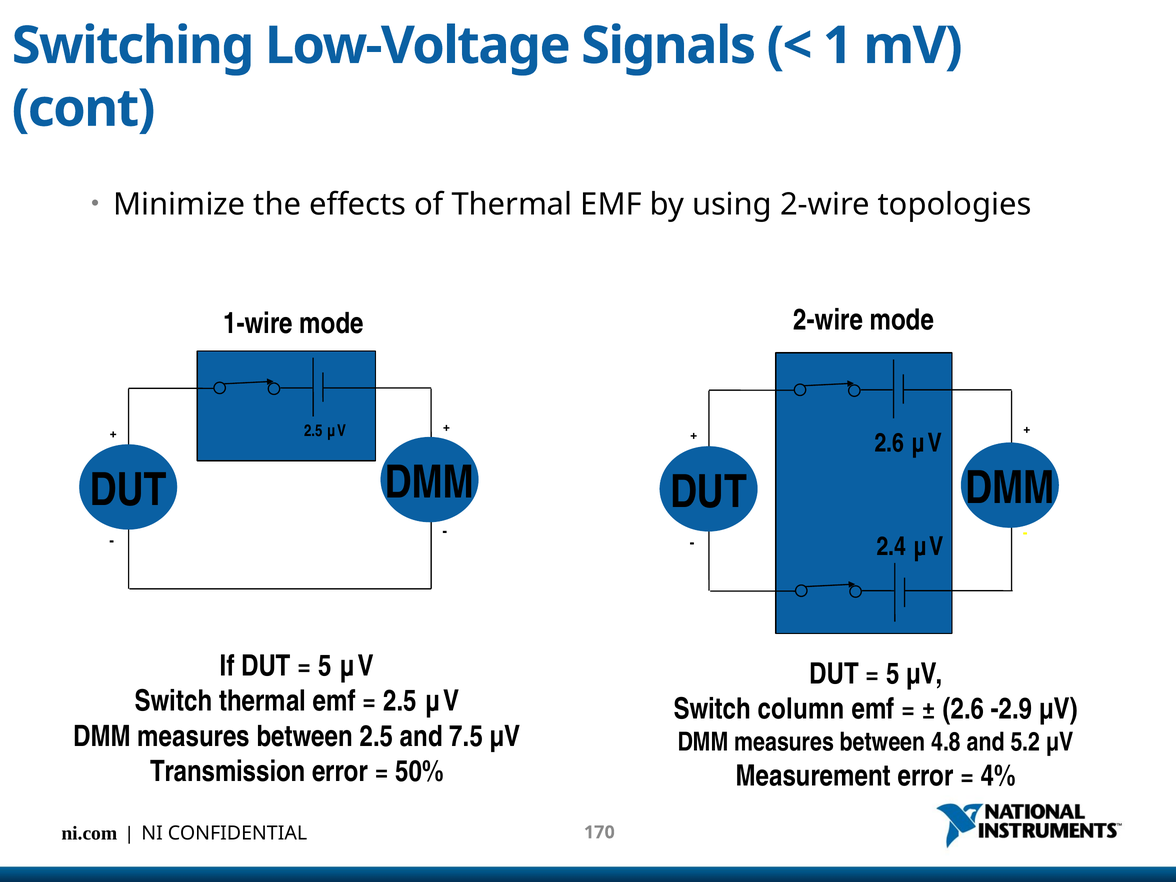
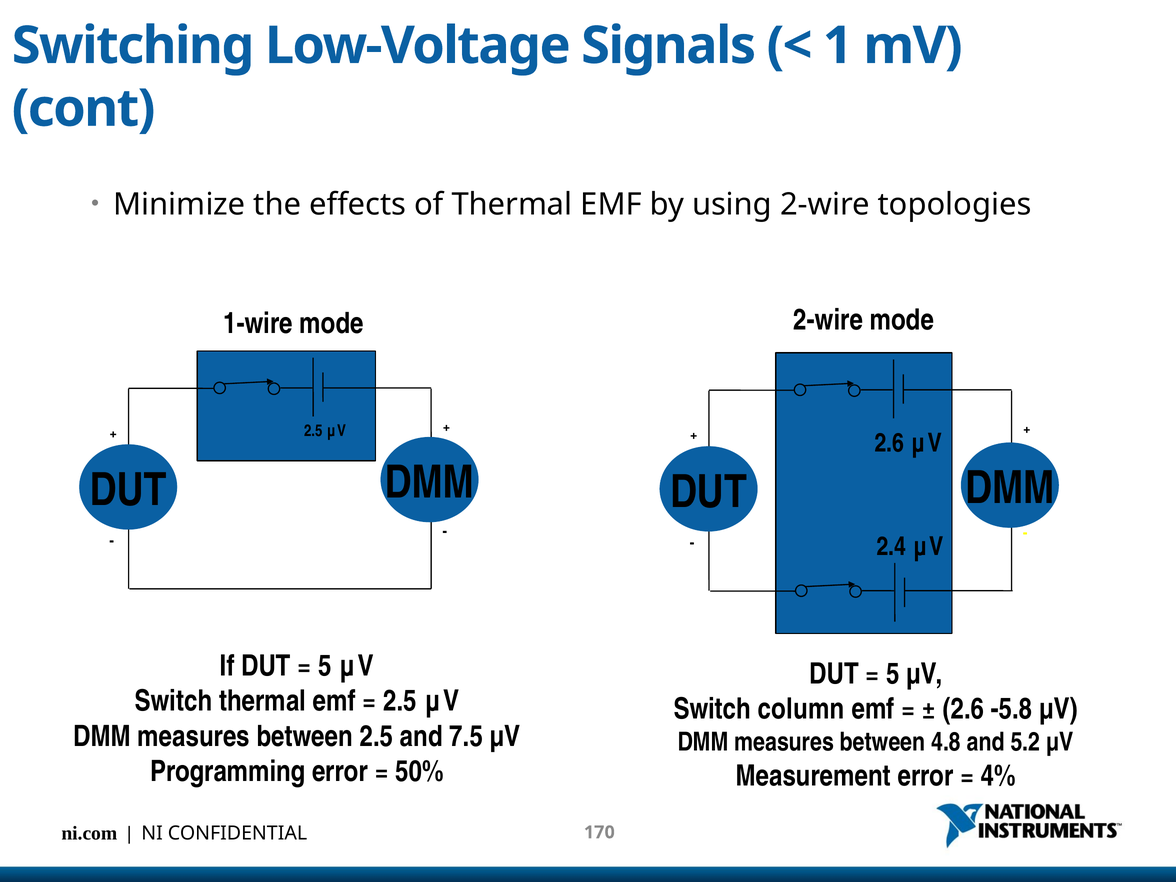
-2.9: -2.9 -> -5.8
Transmission: Transmission -> Programming
